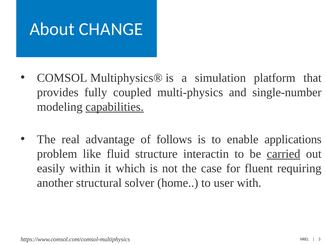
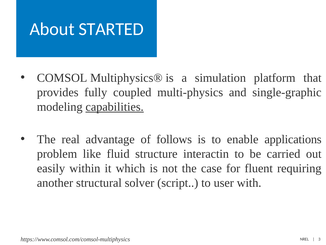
CHANGE: CHANGE -> STARTED
single-number: single-number -> single-graphic
carried underline: present -> none
home: home -> script
